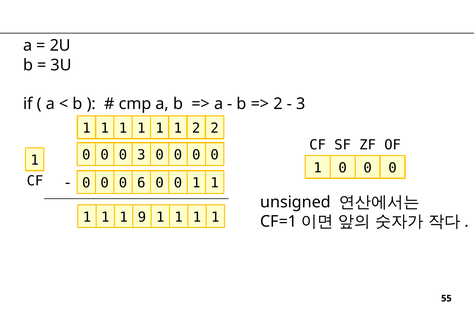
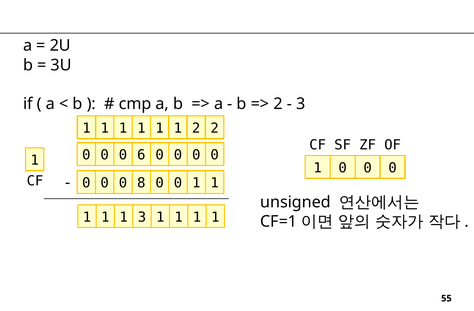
0 3: 3 -> 6
6: 6 -> 8
1 9: 9 -> 3
